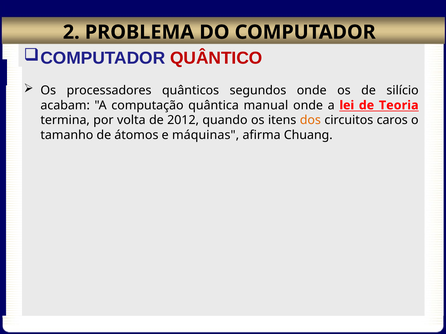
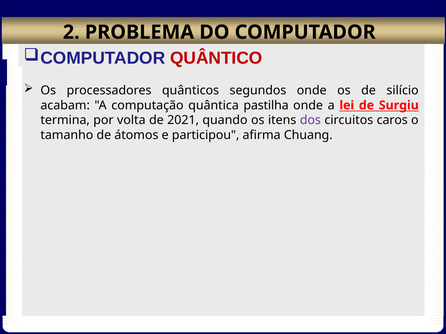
manual: manual -> pastilha
Teoria: Teoria -> Surgiu
2012: 2012 -> 2021
dos colour: orange -> purple
máquinas: máquinas -> participou
